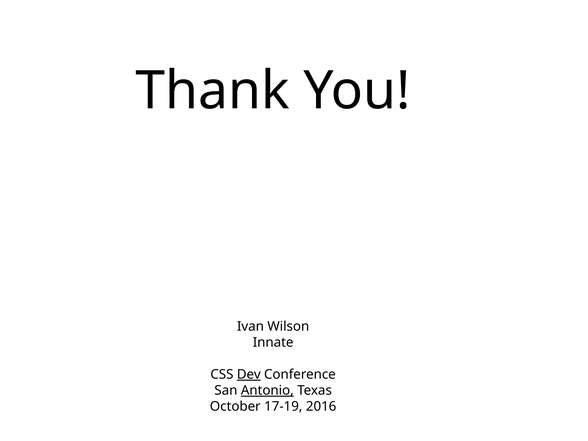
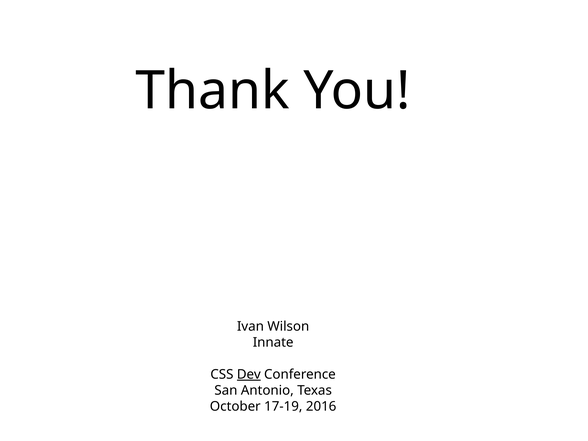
Antonio underline: present -> none
